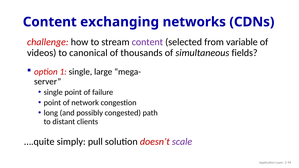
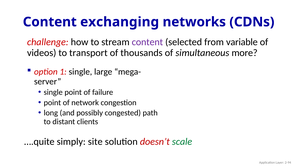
canonical: canonical -> transport
fields: fields -> more
pull: pull -> site
scale colour: purple -> green
